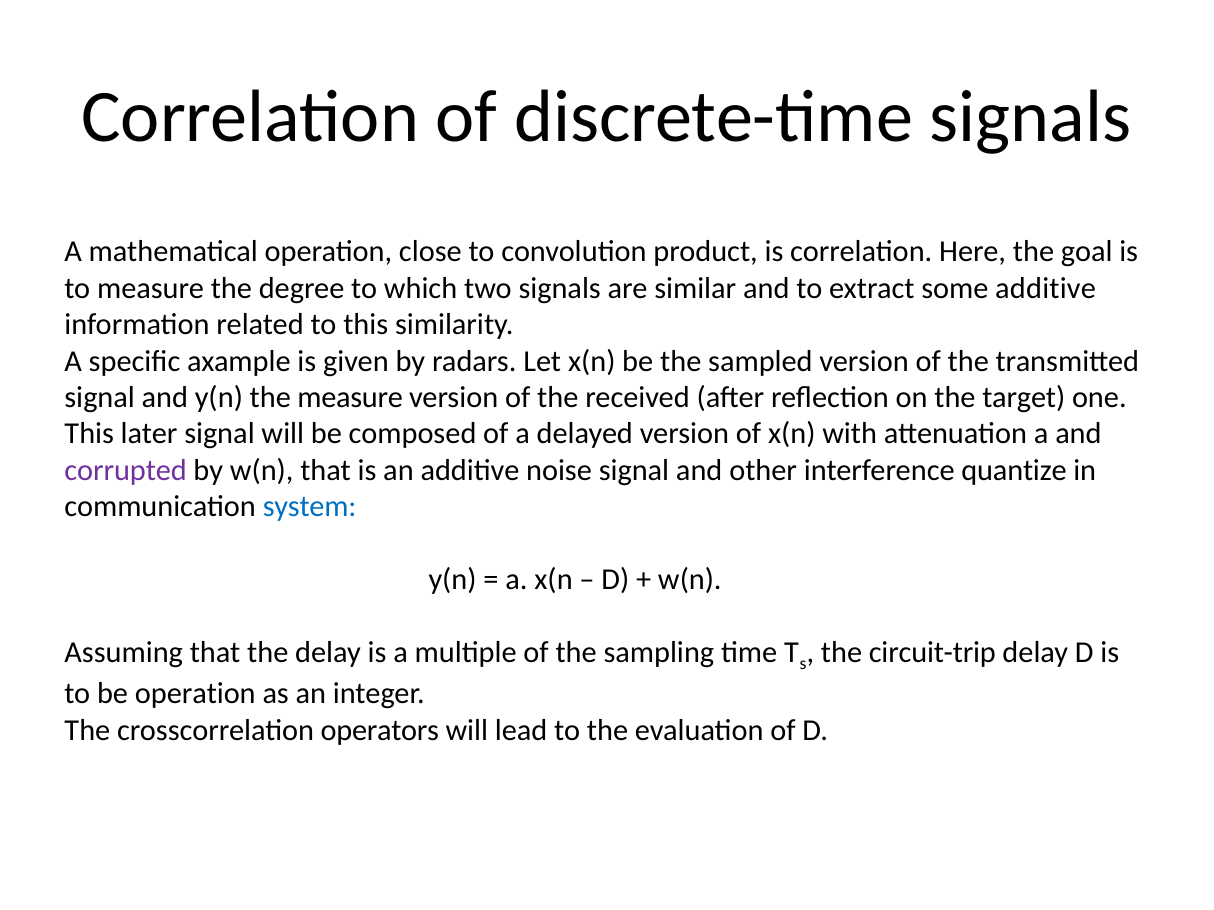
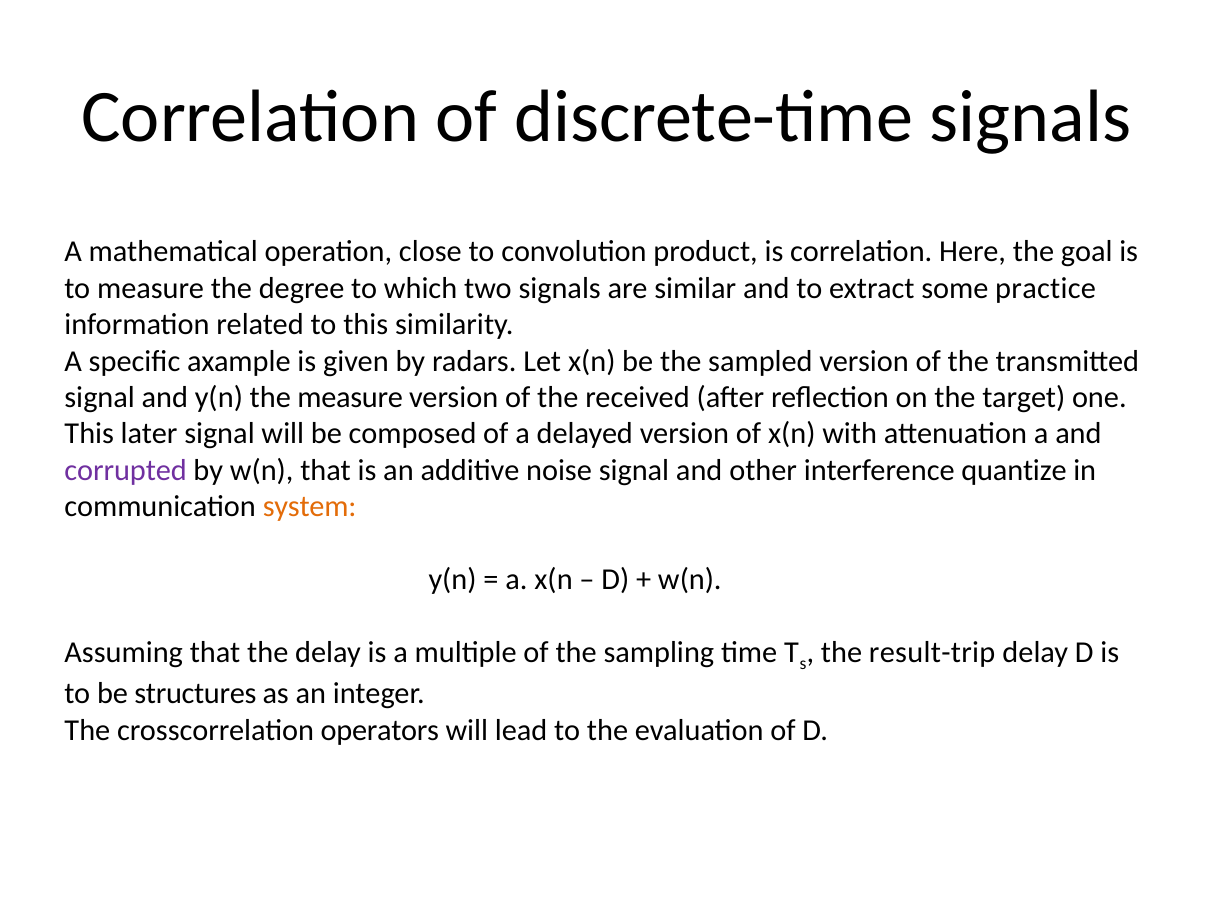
some additive: additive -> practice
system colour: blue -> orange
circuit-trip: circuit-trip -> result-trip
be operation: operation -> structures
